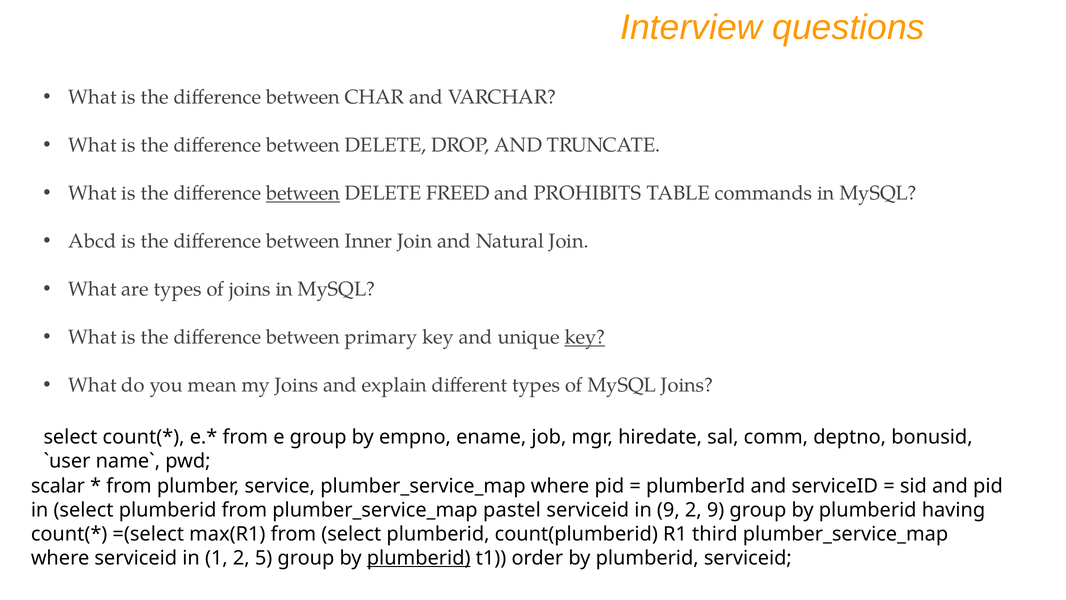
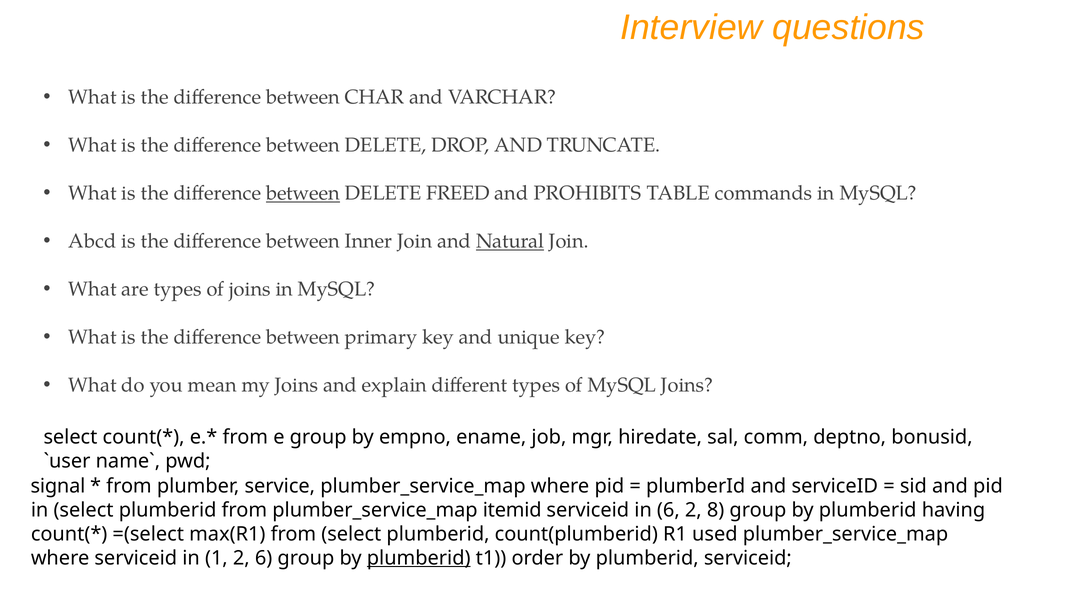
Natural underline: none -> present
key at (585, 337) underline: present -> none
scalar: scalar -> signal
pastel: pastel -> itemid
in 9: 9 -> 6
2 9: 9 -> 8
third: third -> used
2 5: 5 -> 6
